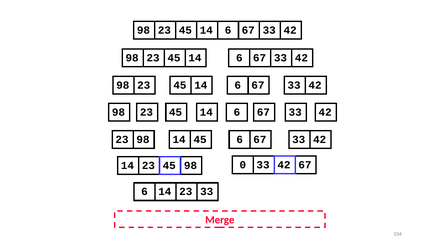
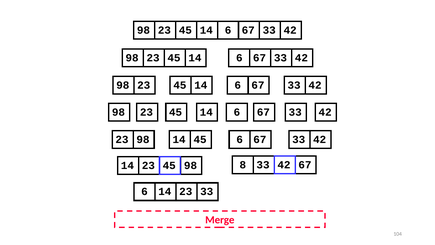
0: 0 -> 8
